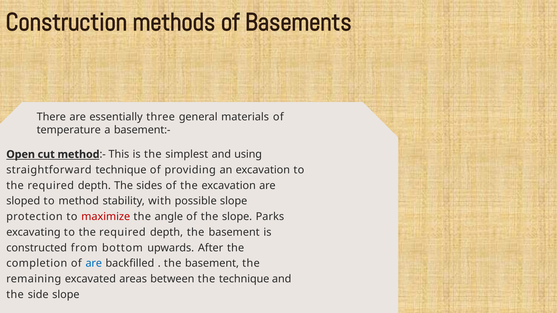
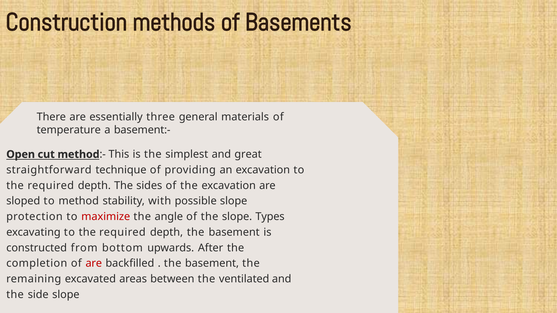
using: using -> great
Parks: Parks -> Types
are at (94, 264) colour: blue -> red
the technique: technique -> ventilated
